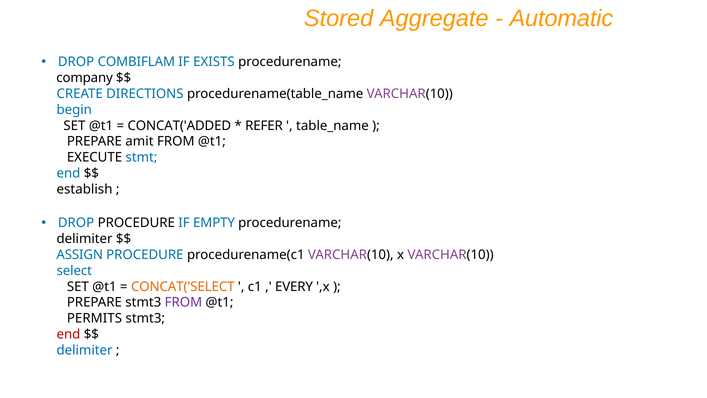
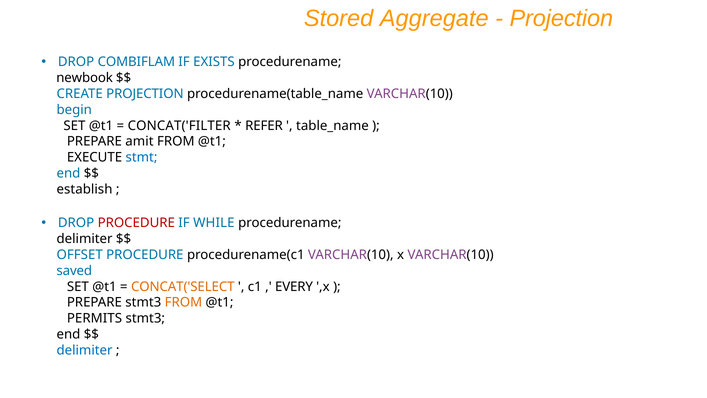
Automatic at (561, 18): Automatic -> Projection
company: company -> newbook
CREATE DIRECTIONS: DIRECTIONS -> PROJECTION
CONCAT('ADDED: CONCAT('ADDED -> CONCAT('FILTER
PROCEDURE at (136, 223) colour: black -> red
EMPTY: EMPTY -> WHILE
ASSIGN: ASSIGN -> OFFSET
select: select -> saved
FROM at (183, 302) colour: purple -> orange
end at (68, 334) colour: red -> black
